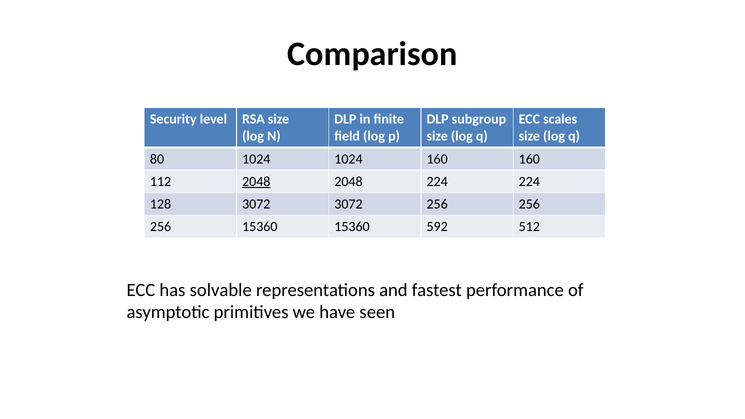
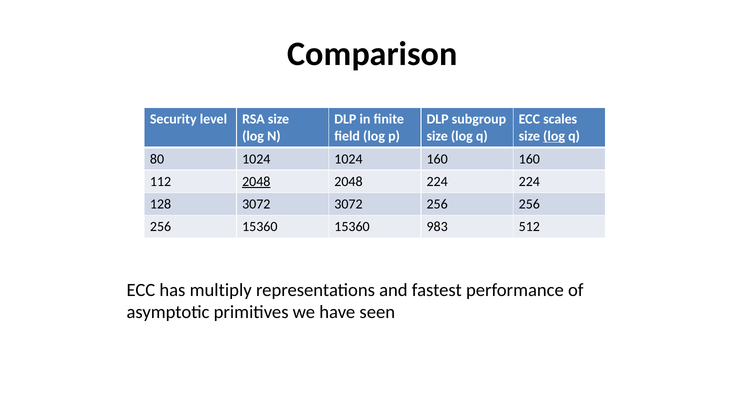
log at (554, 136) underline: none -> present
592: 592 -> 983
solvable: solvable -> multiply
